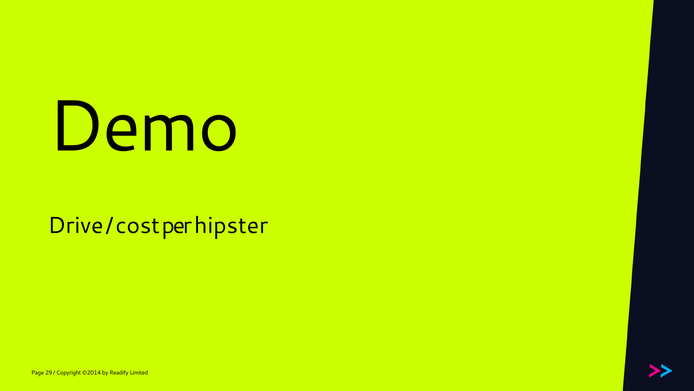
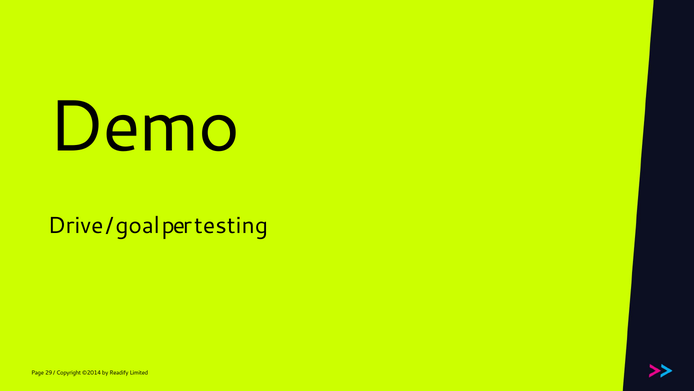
cost: cost -> goal
hipster: hipster -> testing
